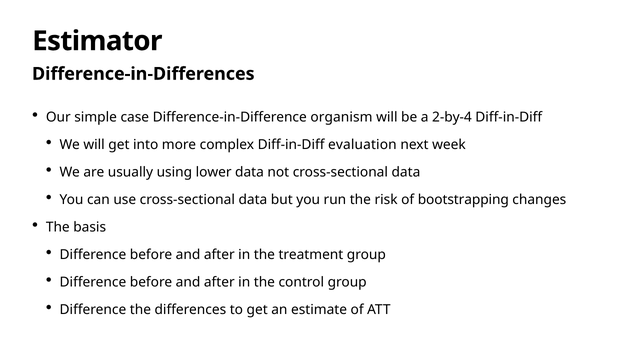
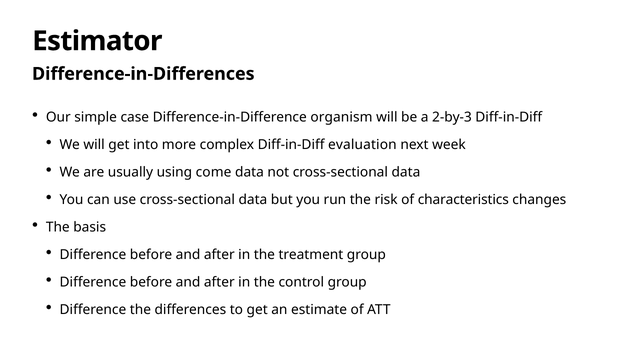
2-by-4: 2-by-4 -> 2-by-3
lower: lower -> come
bootstrapping: bootstrapping -> characteristics
